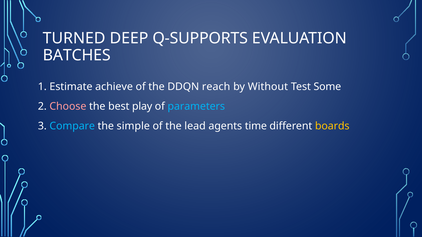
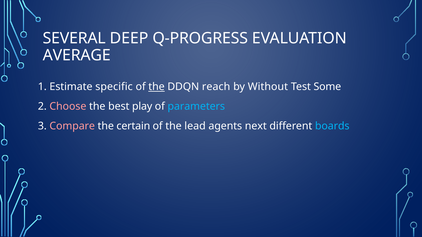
TURNED: TURNED -> SEVERAL
Q-SUPPORTS: Q-SUPPORTS -> Q-PROGRESS
BATCHES: BATCHES -> AVERAGE
achieve: achieve -> specific
the at (157, 87) underline: none -> present
Compare colour: light blue -> pink
simple: simple -> certain
time: time -> next
boards colour: yellow -> light blue
